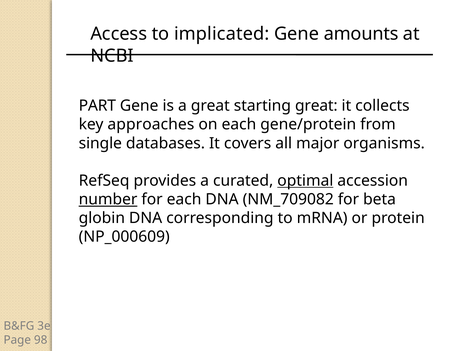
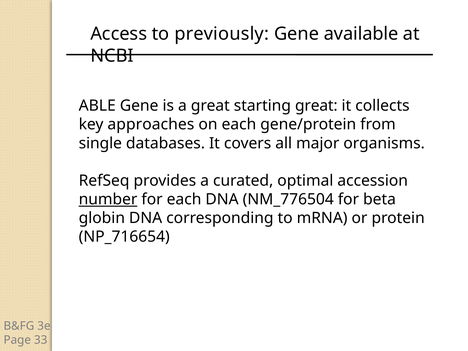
implicated: implicated -> previously
amounts: amounts -> available
PART: PART -> ABLE
optimal underline: present -> none
NM_709082: NM_709082 -> NM_776504
NP_000609: NP_000609 -> NP_716654
98: 98 -> 33
